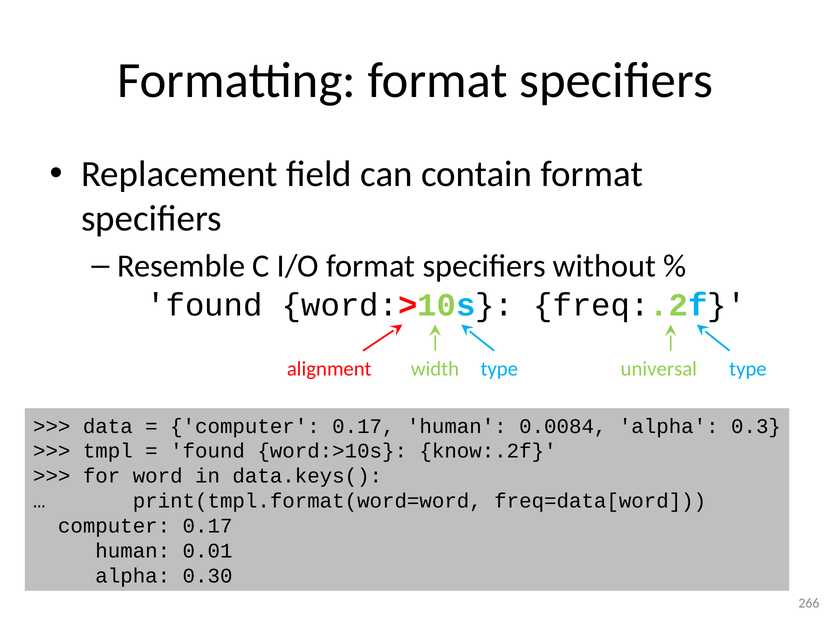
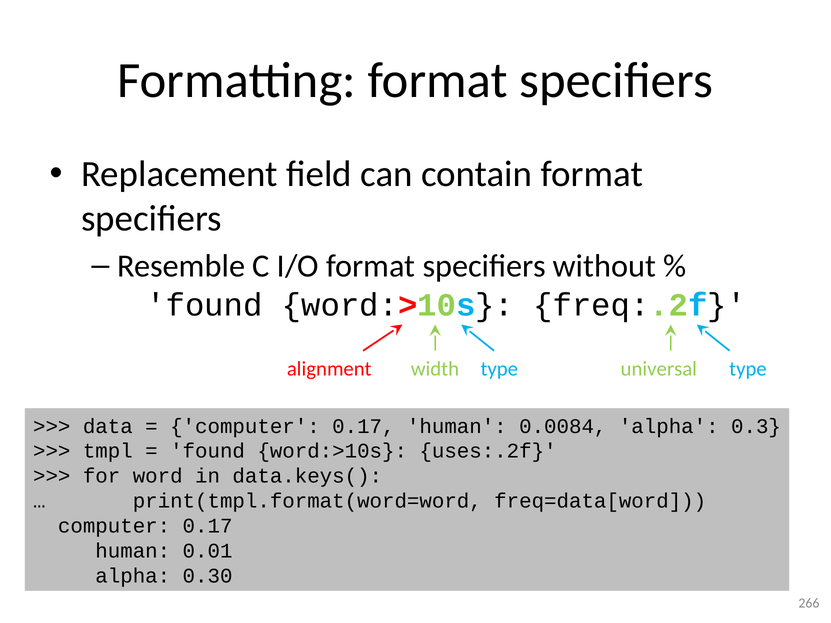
know:.2f: know:.2f -> uses:.2f
